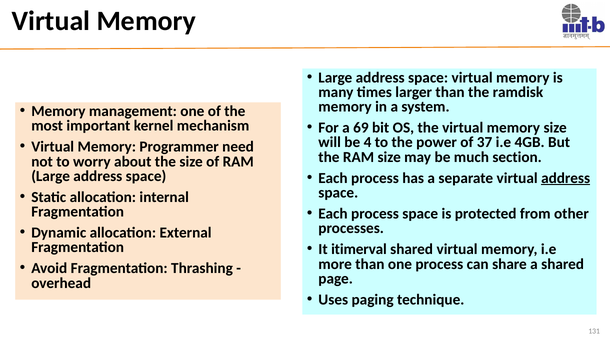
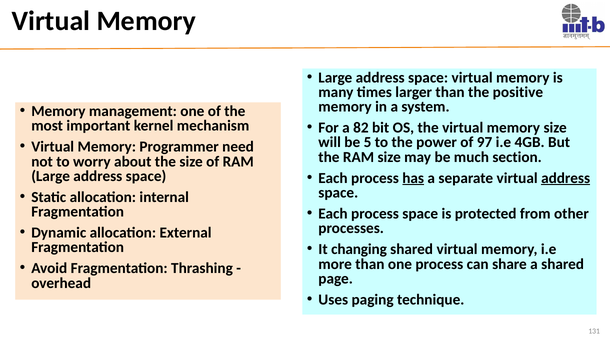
ramdisk: ramdisk -> positive
69: 69 -> 82
4: 4 -> 5
37: 37 -> 97
has underline: none -> present
itimerval: itimerval -> changing
